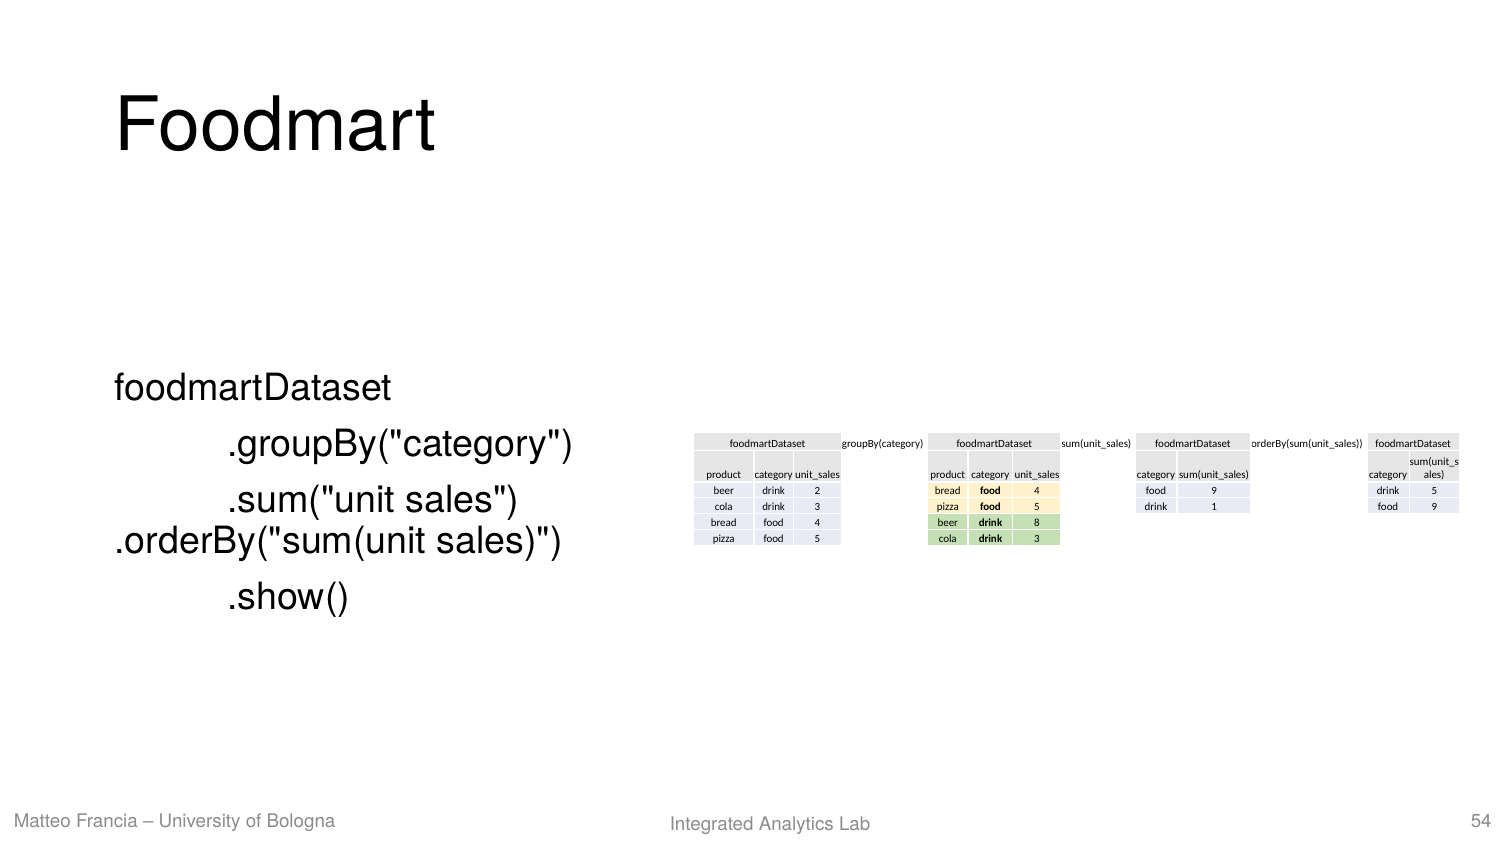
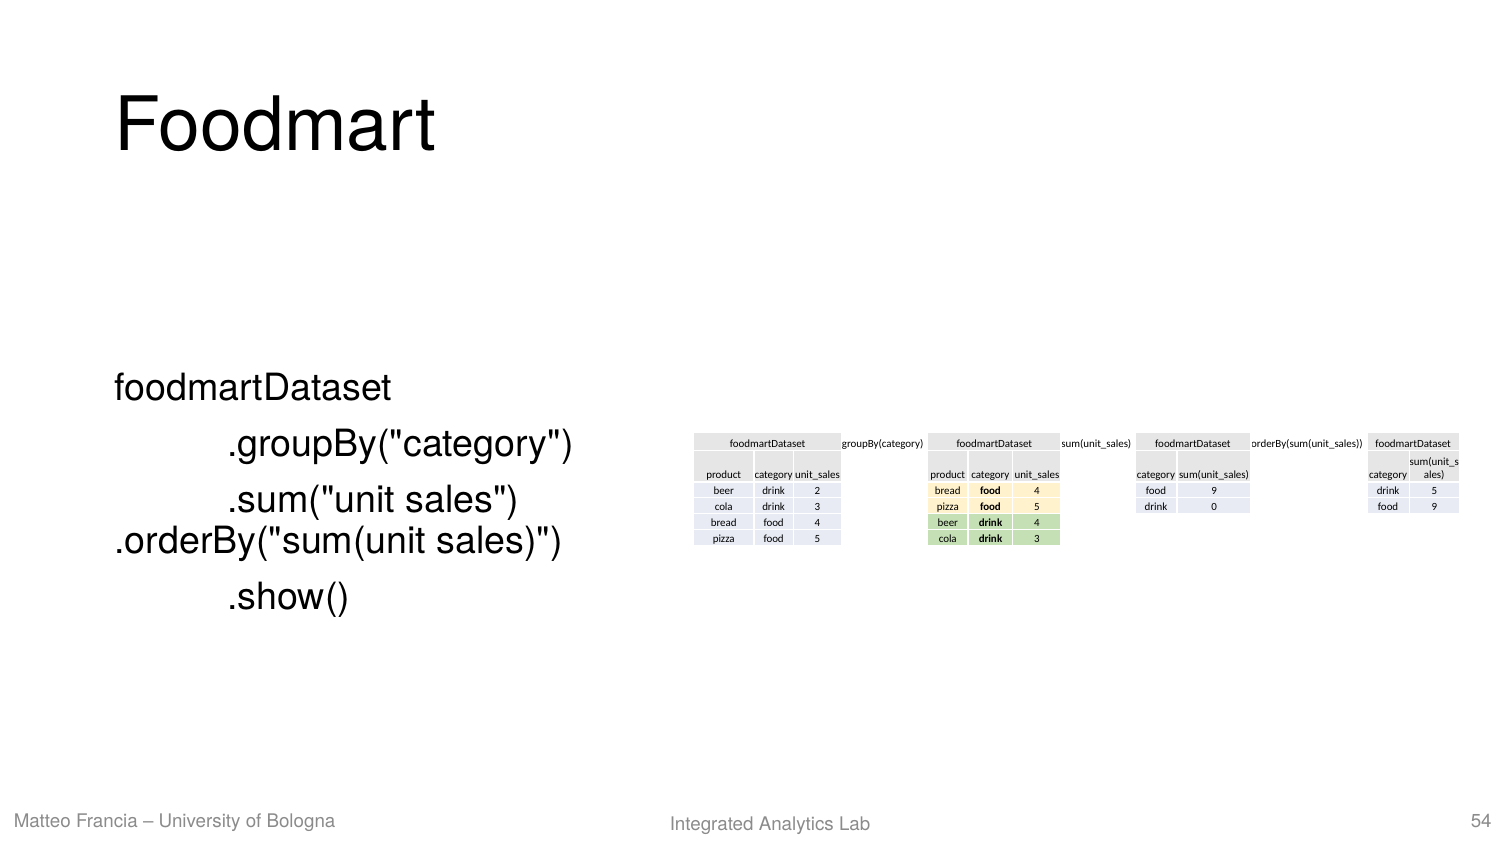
1: 1 -> 0
drink 8: 8 -> 4
